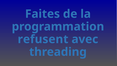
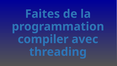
refusent: refusent -> compiler
